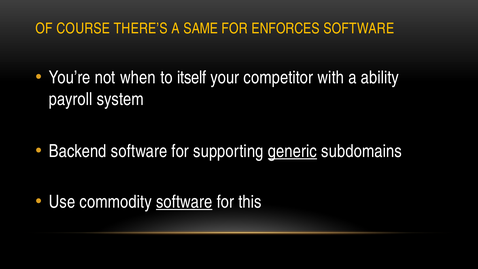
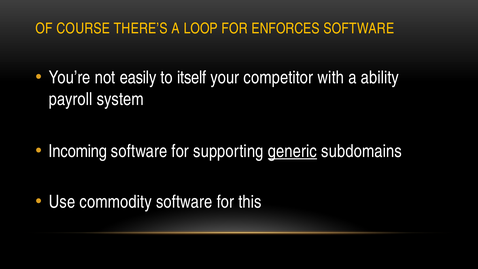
SAME: SAME -> LOOP
when: when -> easily
Backend: Backend -> Incoming
software at (184, 202) underline: present -> none
